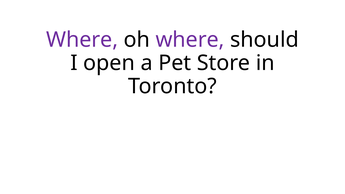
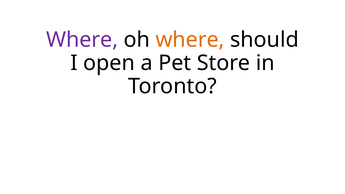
where at (190, 40) colour: purple -> orange
